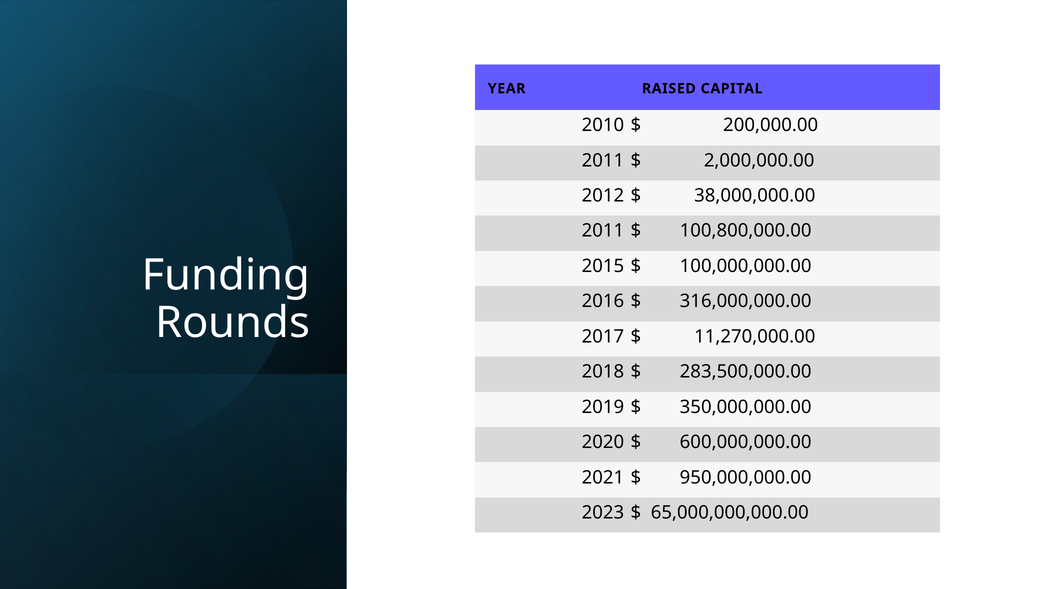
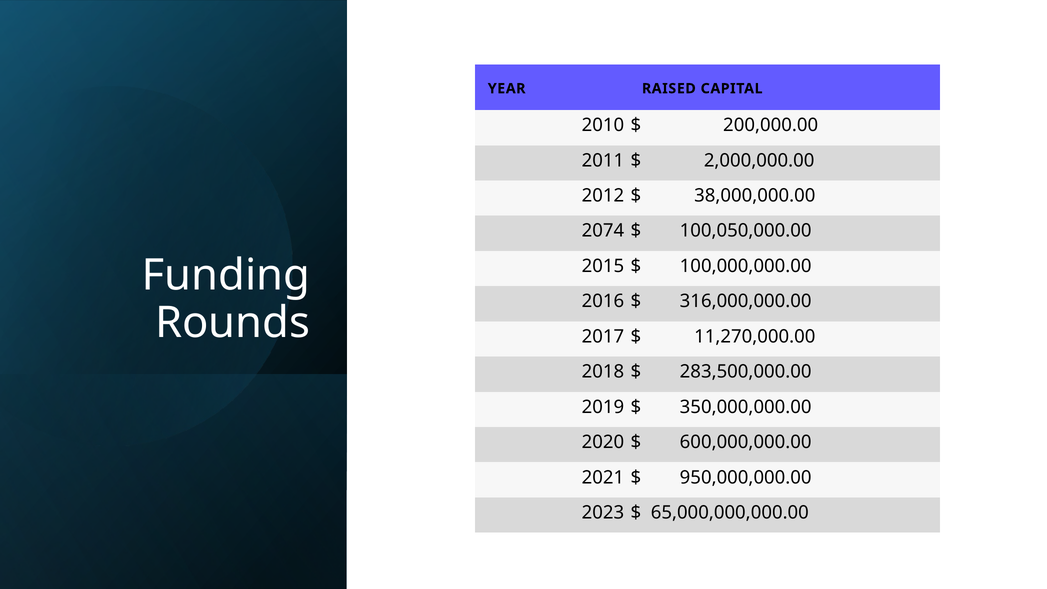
2011 at (603, 231): 2011 -> 2074
100,800,000.00: 100,800,000.00 -> 100,050,000.00
